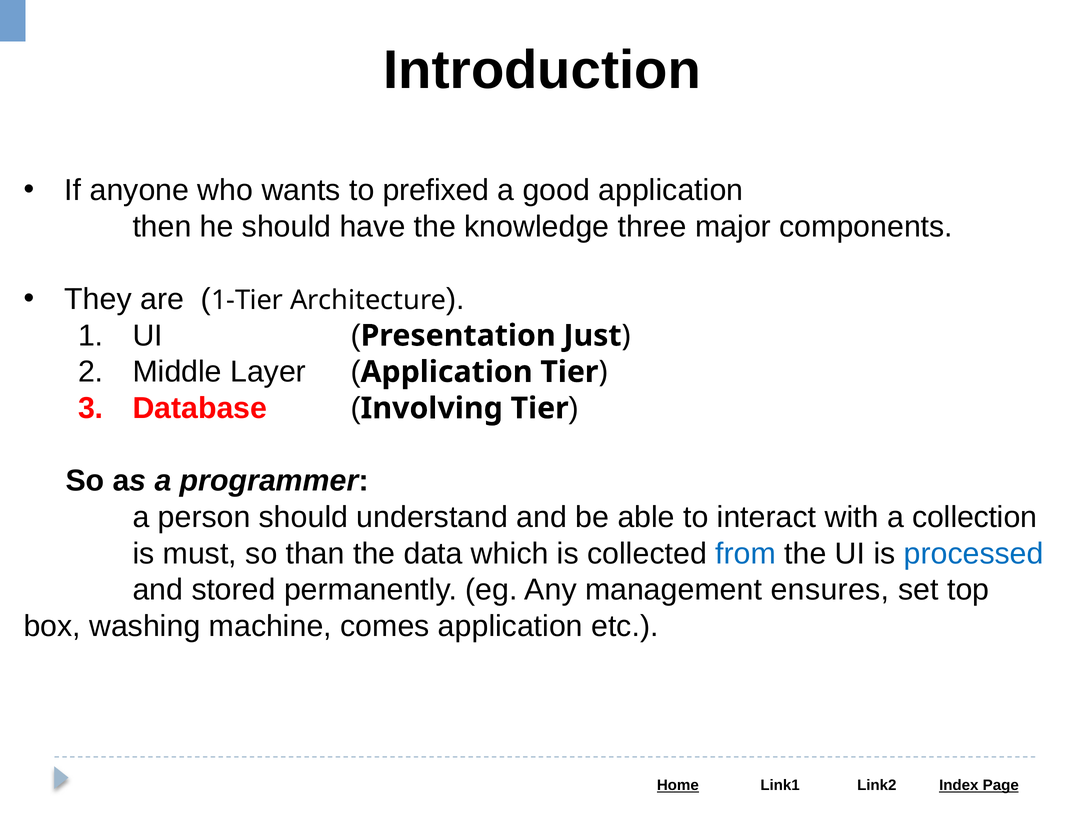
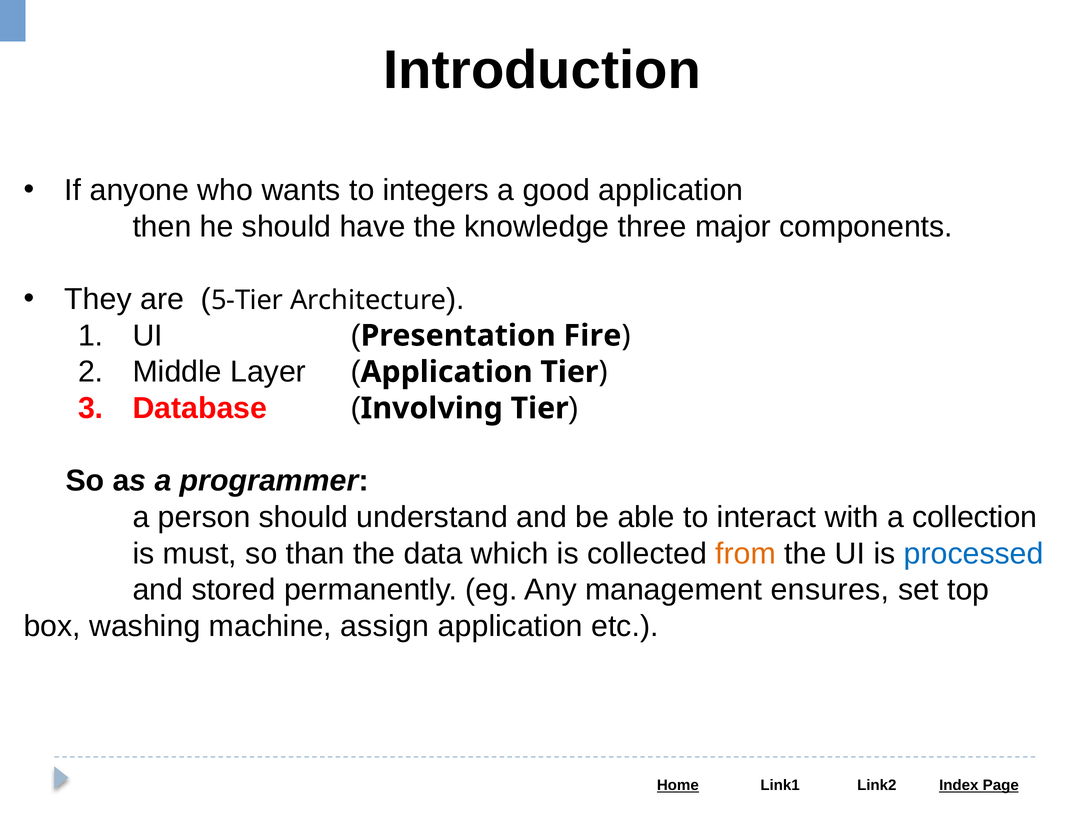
prefixed: prefixed -> integers
1-Tier: 1-Tier -> 5-Tier
Just: Just -> Fire
from colour: blue -> orange
comes: comes -> assign
